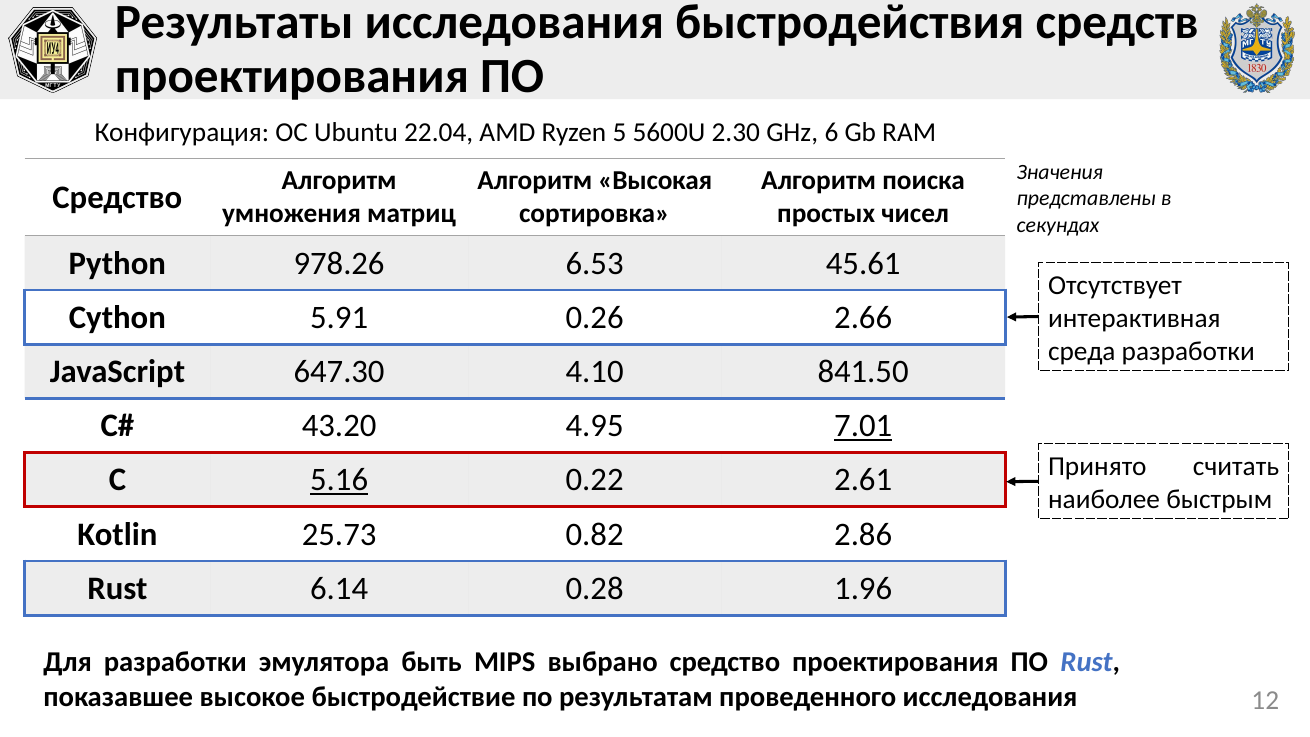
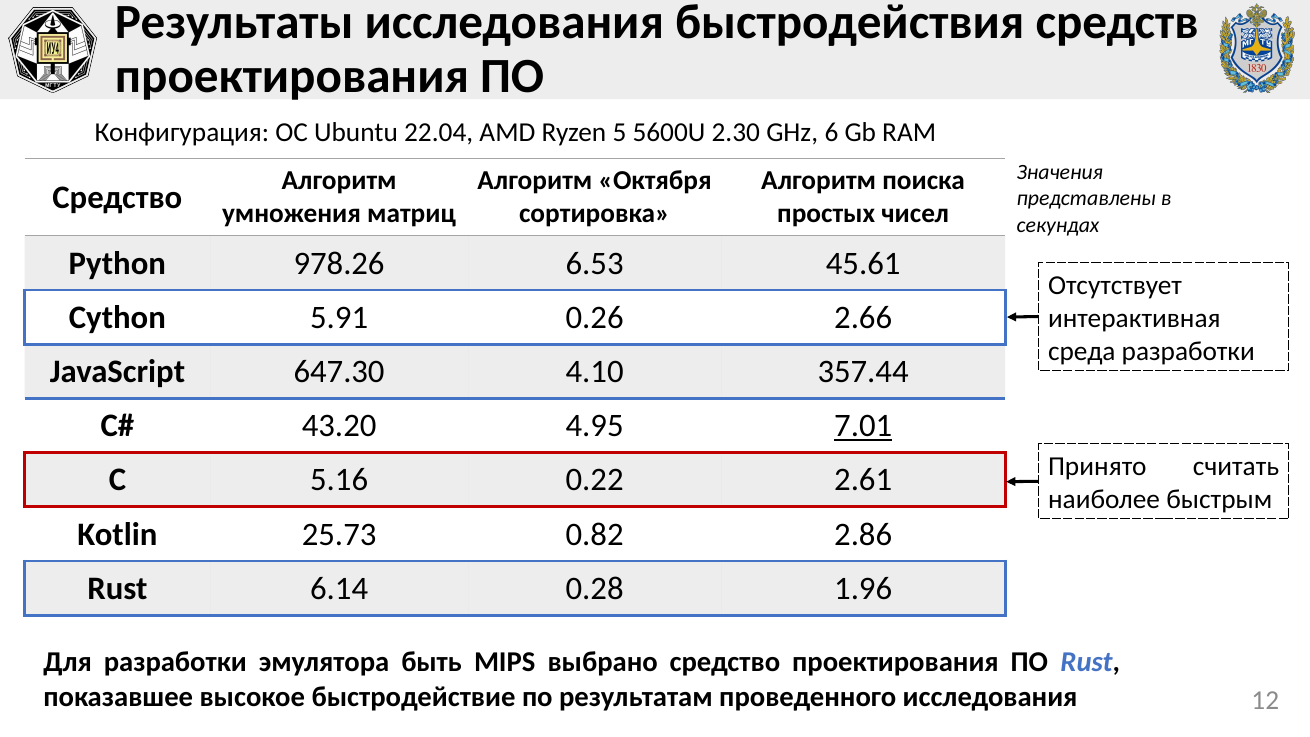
Высокая: Высокая -> Октября
841.50: 841.50 -> 357.44
5.16 underline: present -> none
